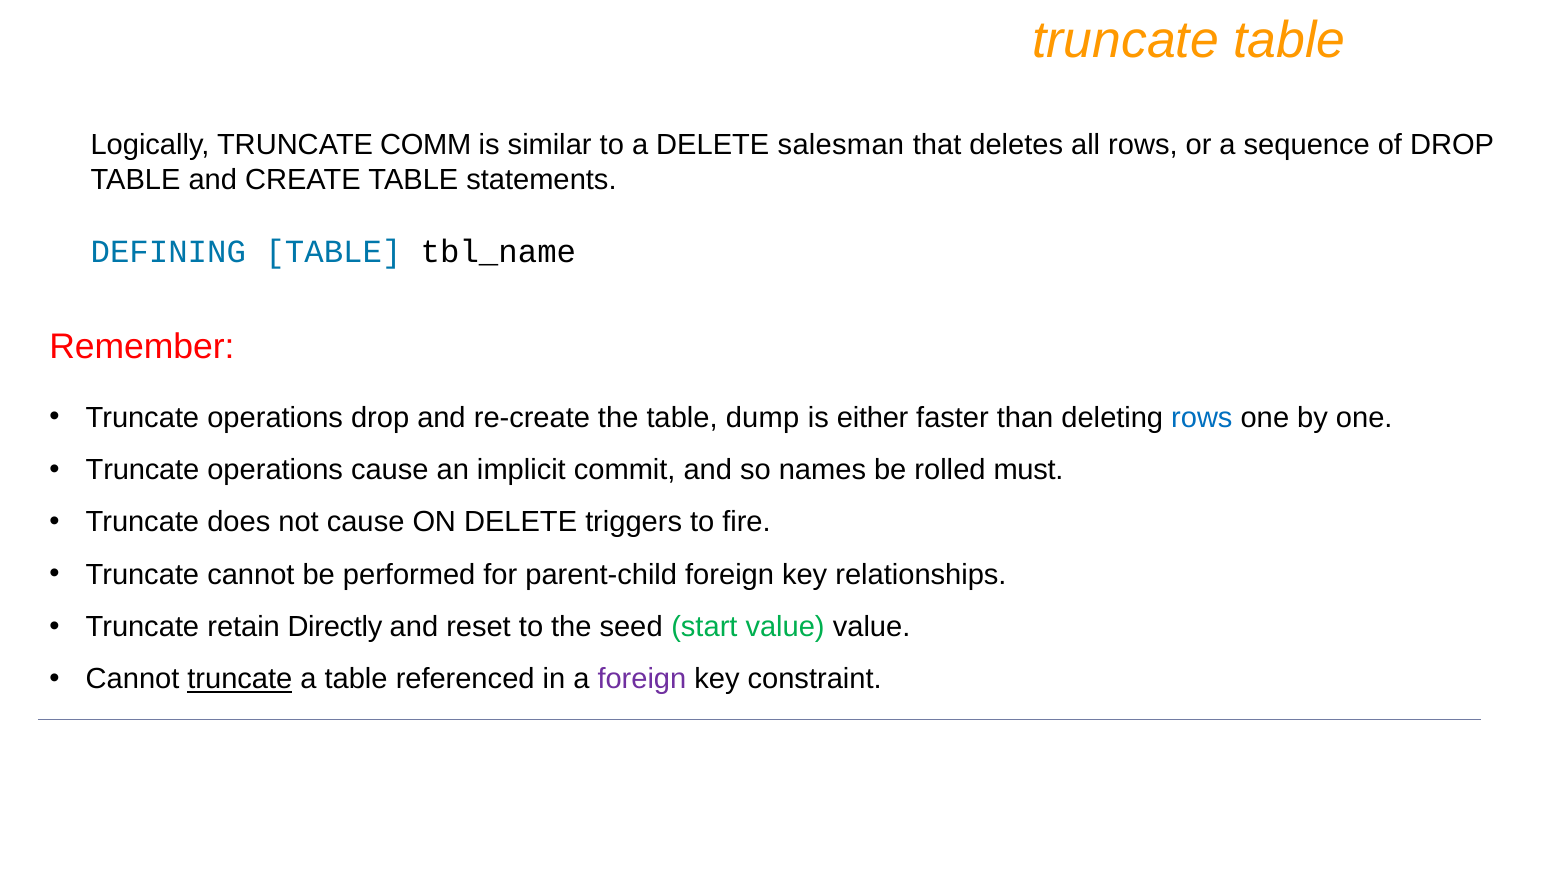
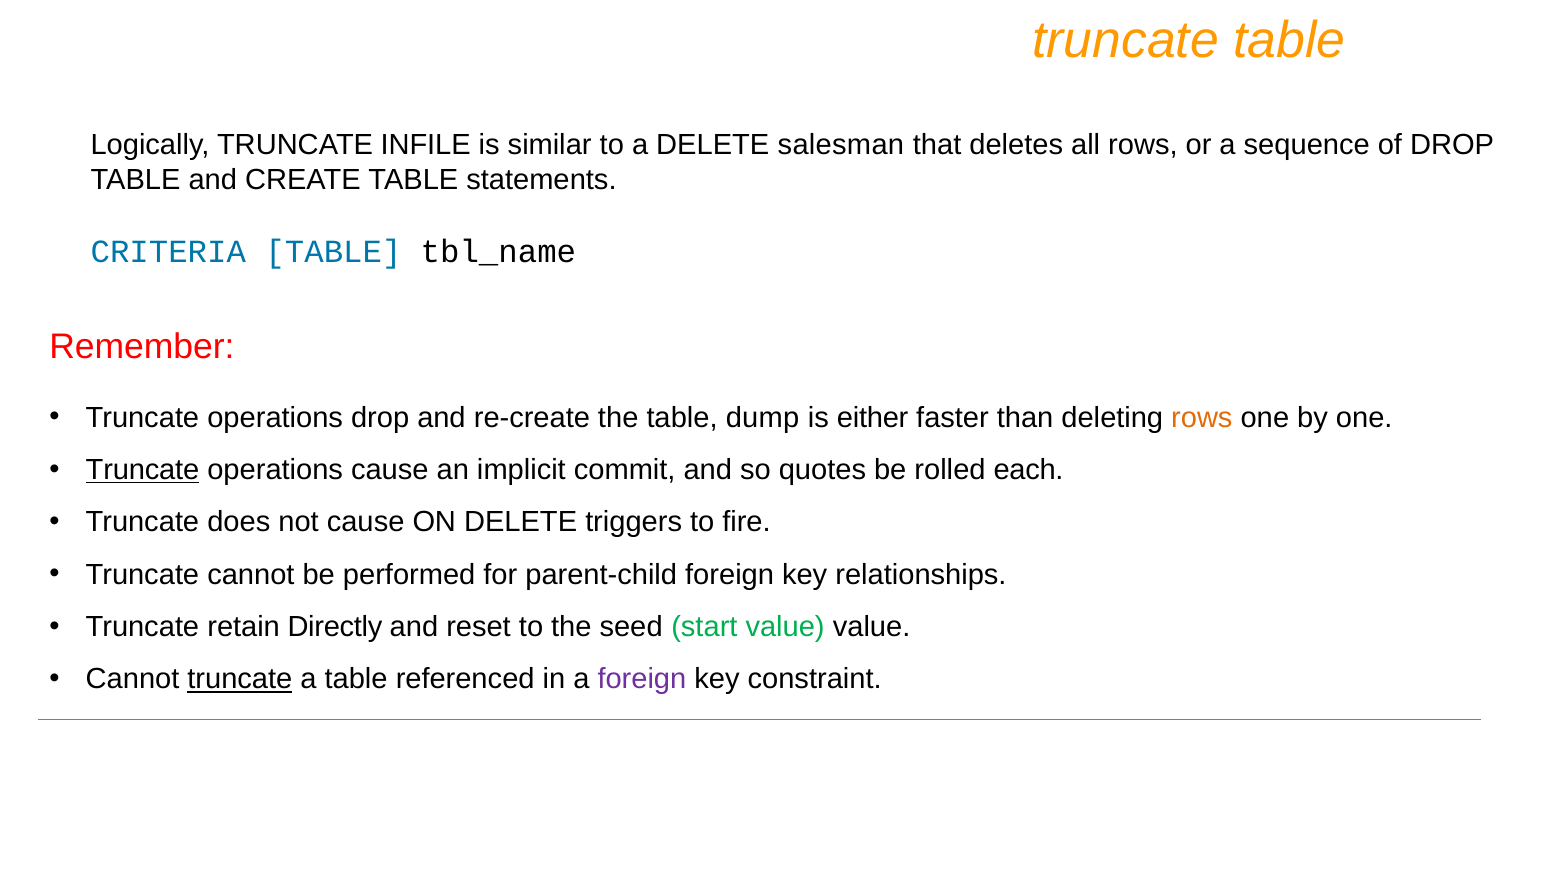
COMM: COMM -> INFILE
DEFINING: DEFINING -> CRITERIA
rows at (1202, 418) colour: blue -> orange
Truncate at (143, 470) underline: none -> present
names: names -> quotes
must: must -> each
